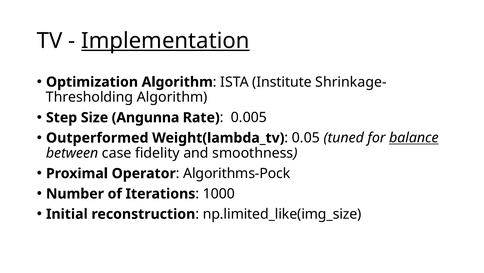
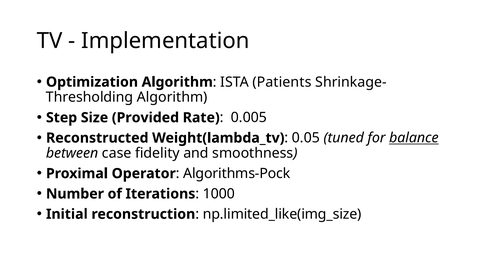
Implementation underline: present -> none
Institute: Institute -> Patients
Angunna: Angunna -> Provided
Outperformed: Outperformed -> Reconstructed
